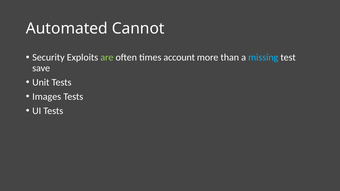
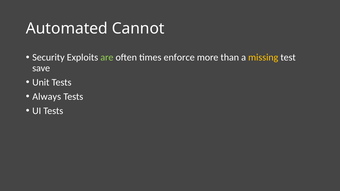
account: account -> enforce
missing colour: light blue -> yellow
Images: Images -> Always
